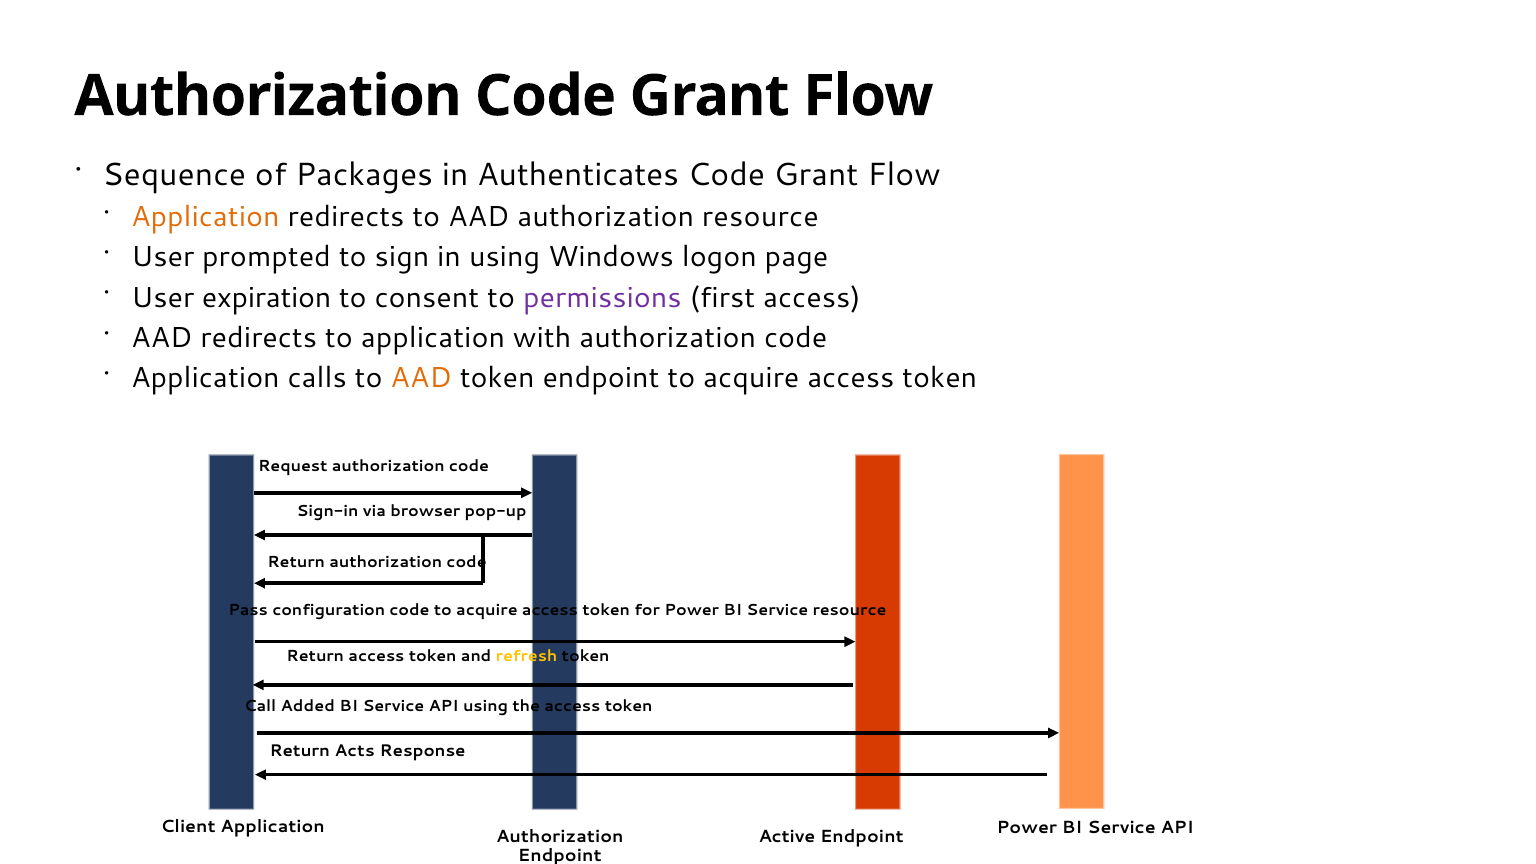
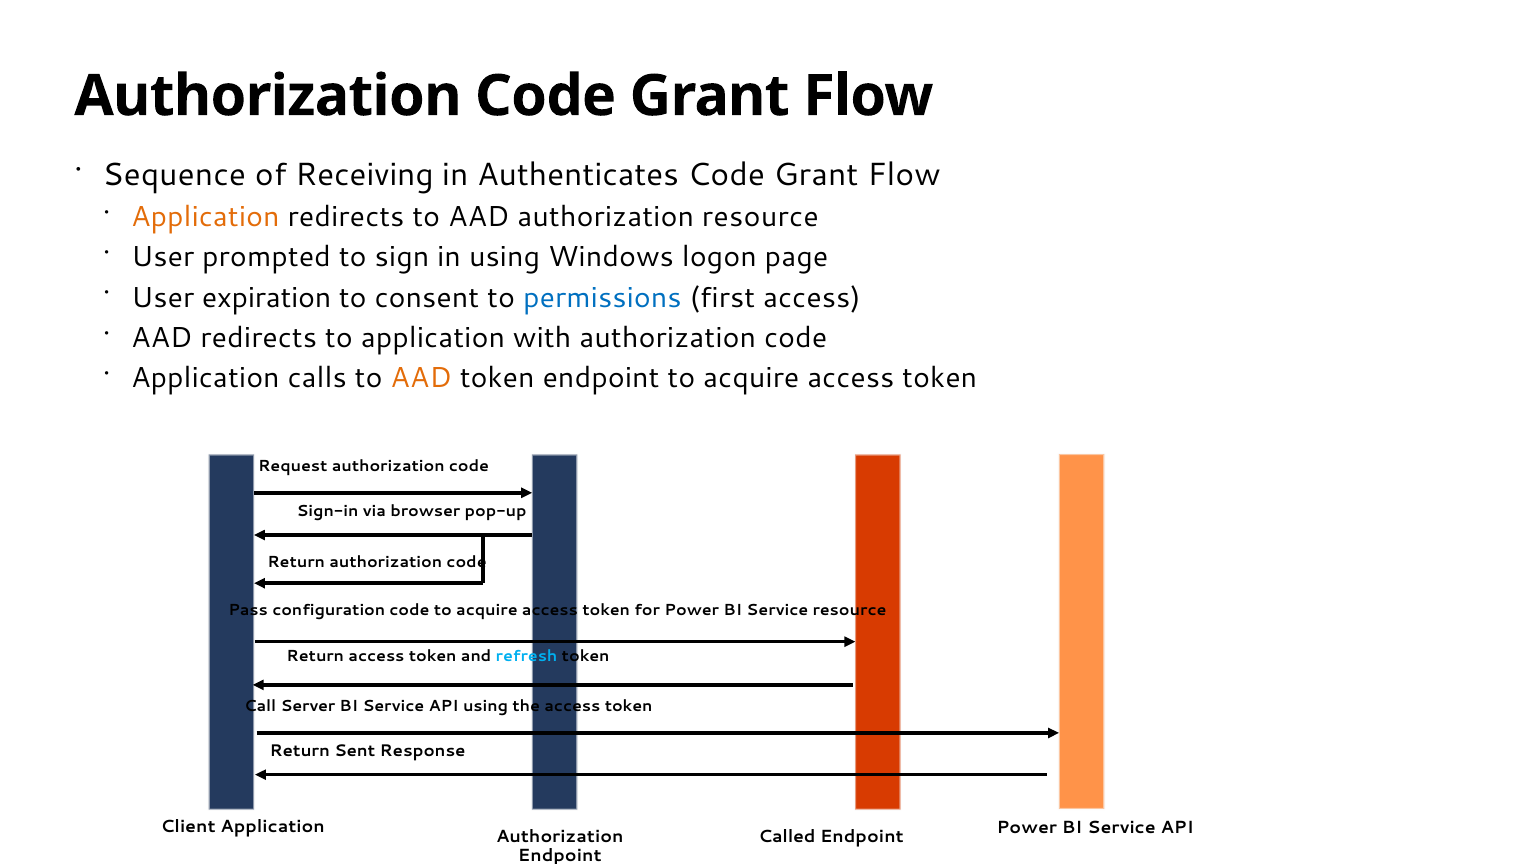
Packages: Packages -> Receiving
permissions colour: purple -> blue
refresh colour: yellow -> light blue
Added: Added -> Server
Acts: Acts -> Sent
Active: Active -> Called
